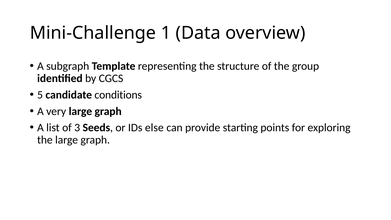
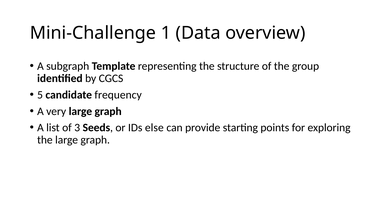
conditions: conditions -> frequency
